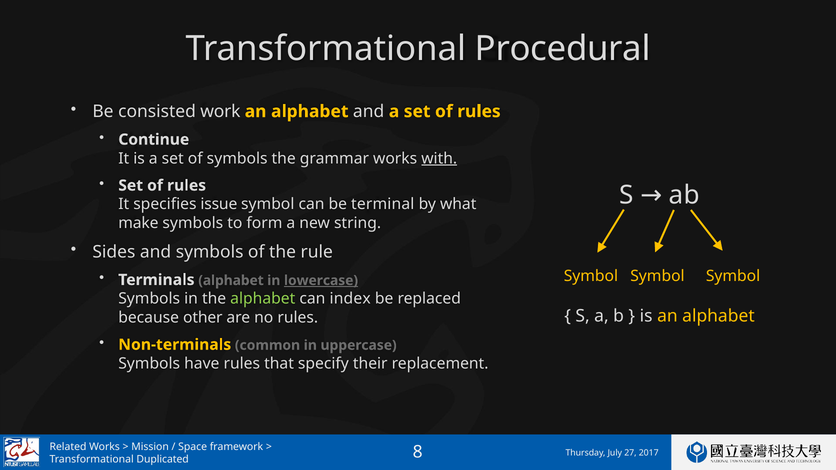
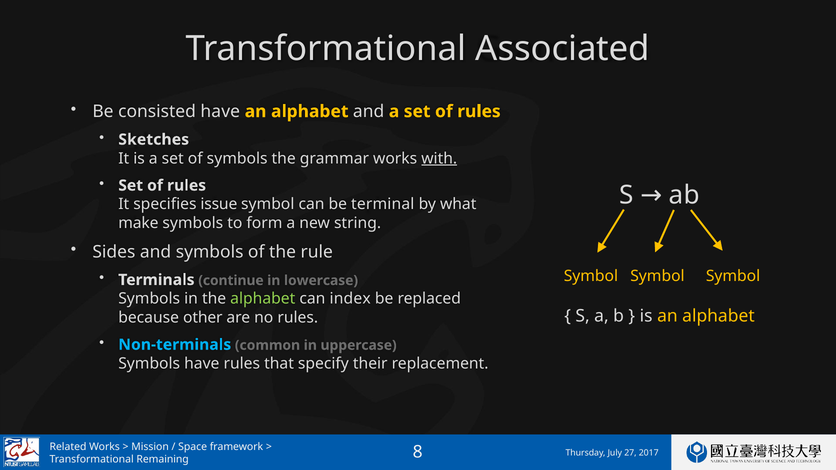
Procedural: Procedural -> Associated
consisted work: work -> have
Continue: Continue -> Sketches
Terminals alphabet: alphabet -> continue
lowercase underline: present -> none
Non-terminals colour: yellow -> light blue
Duplicated: Duplicated -> Remaining
